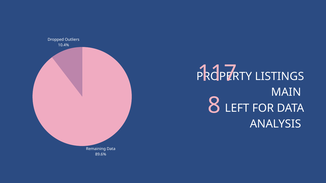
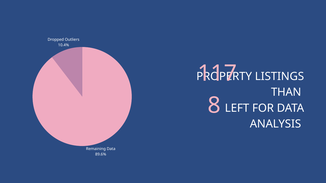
MAIN: MAIN -> THAN
